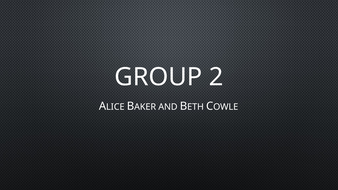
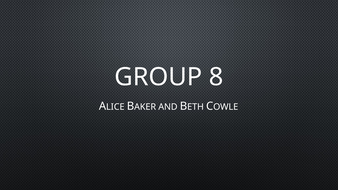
2: 2 -> 8
